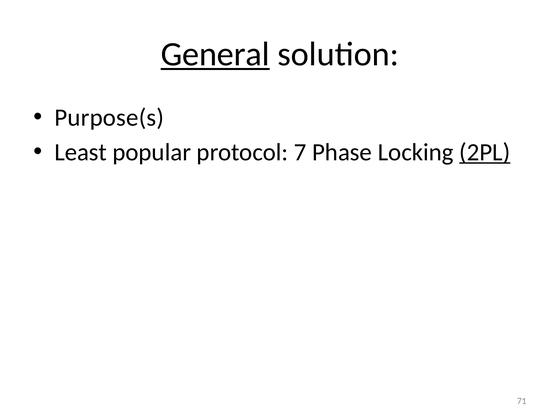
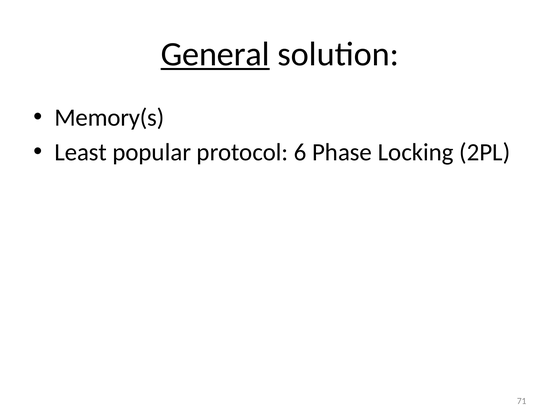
Purpose(s: Purpose(s -> Memory(s
7: 7 -> 6
2PL underline: present -> none
